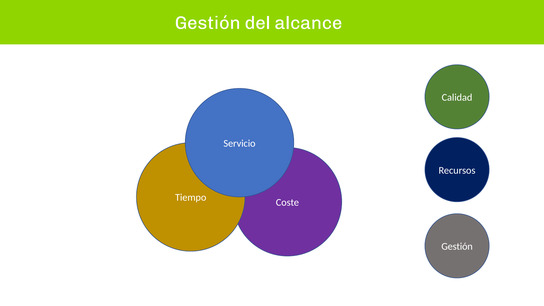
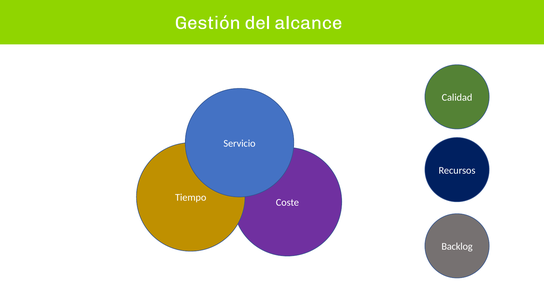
Gestión at (457, 247): Gestión -> Backlog
